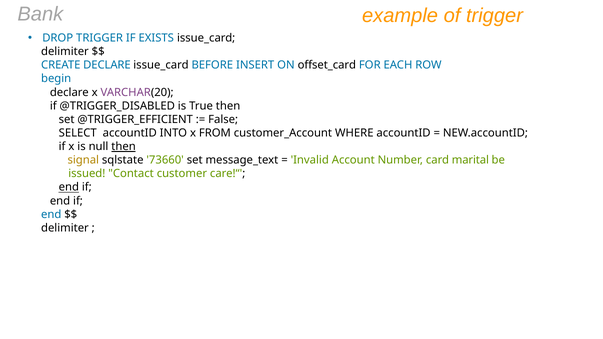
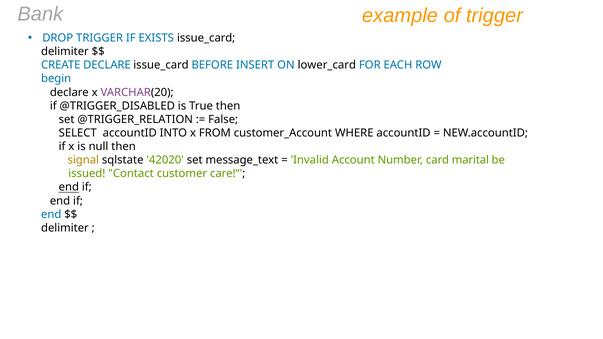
offset_card: offset_card -> lower_card
@TRIGGER_EFFICIENT: @TRIGGER_EFFICIENT -> @TRIGGER_RELATION
then at (124, 147) underline: present -> none
73660: 73660 -> 42020
